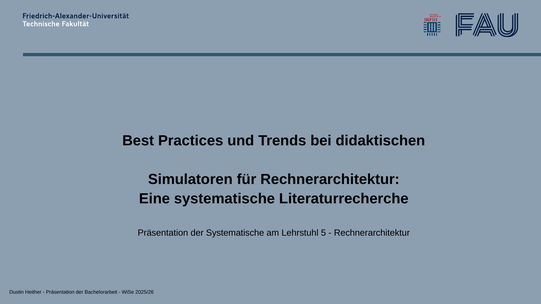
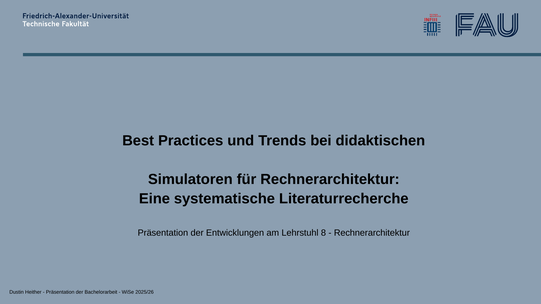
der Systematische: Systematische -> Entwicklungen
5: 5 -> 8
